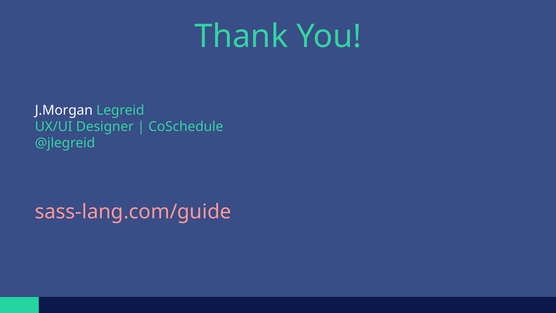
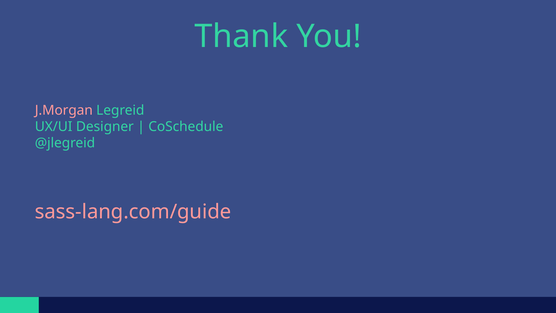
J.Morgan colour: white -> pink
